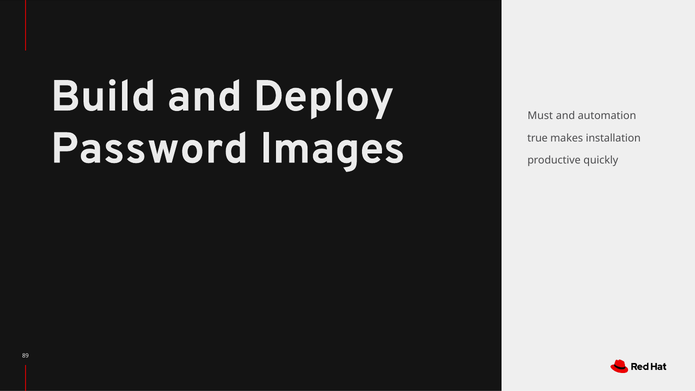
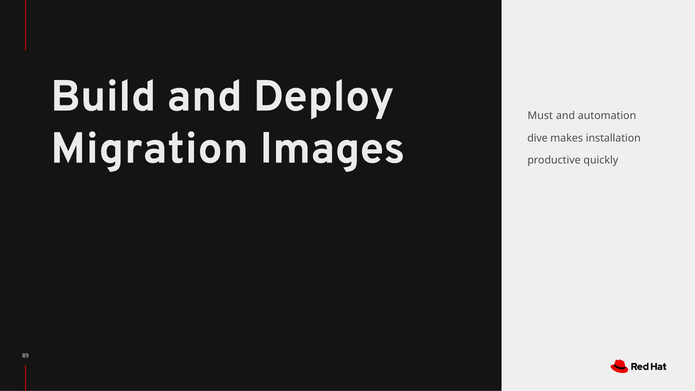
true: true -> dive
Password: Password -> Migration
